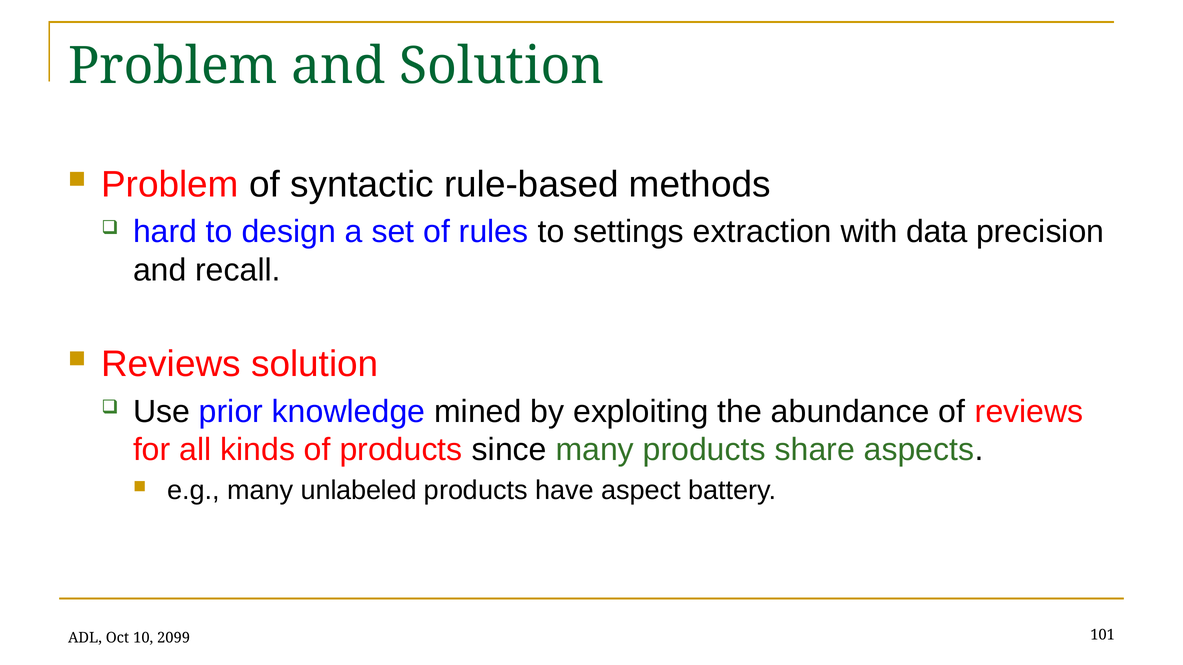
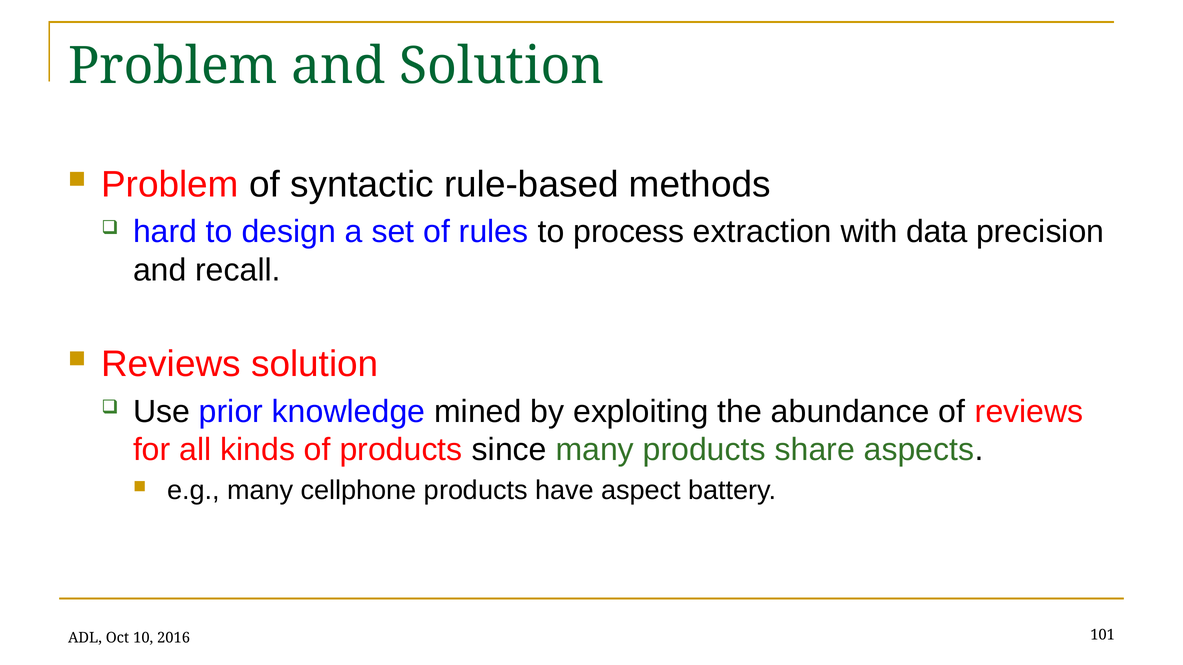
settings: settings -> process
unlabeled: unlabeled -> cellphone
2099: 2099 -> 2016
